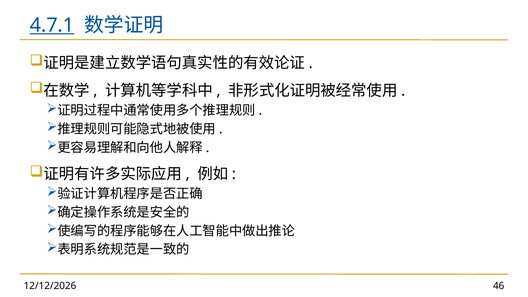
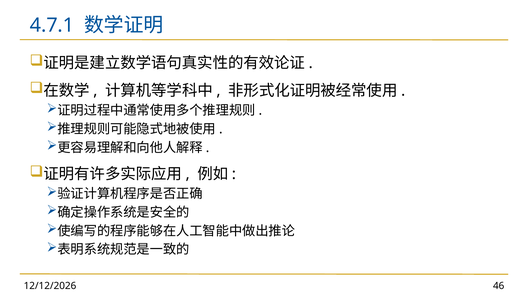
4.7.1 underline: present -> none
